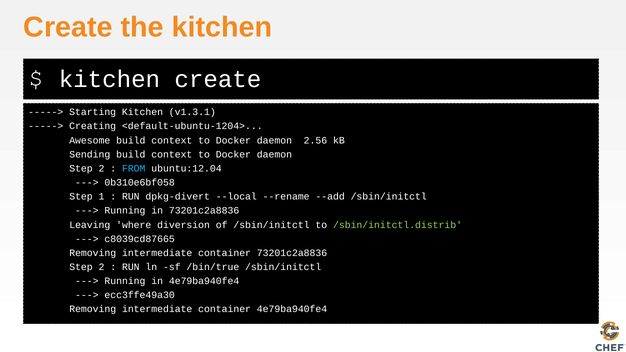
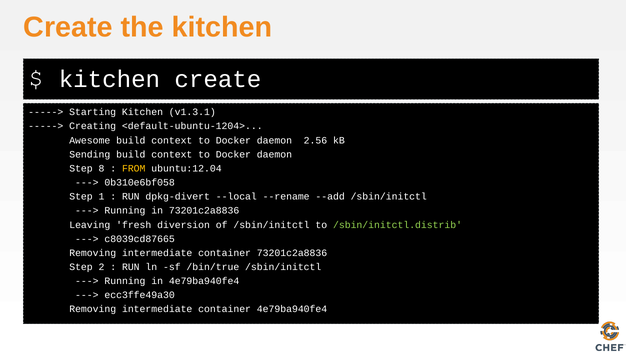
2 at (102, 169): 2 -> 8
FROM colour: light blue -> yellow
where: where -> fresh
